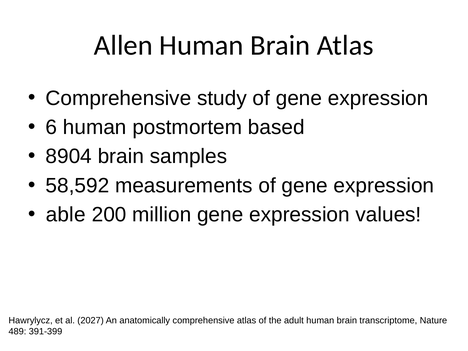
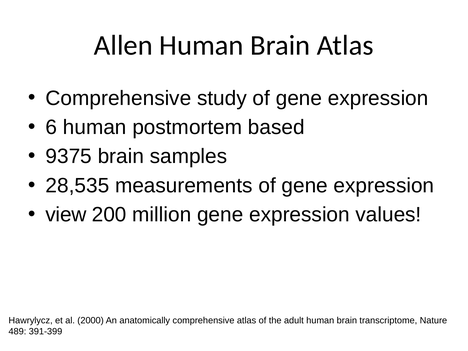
8904: 8904 -> 9375
58,592: 58,592 -> 28,535
able: able -> view
2027: 2027 -> 2000
